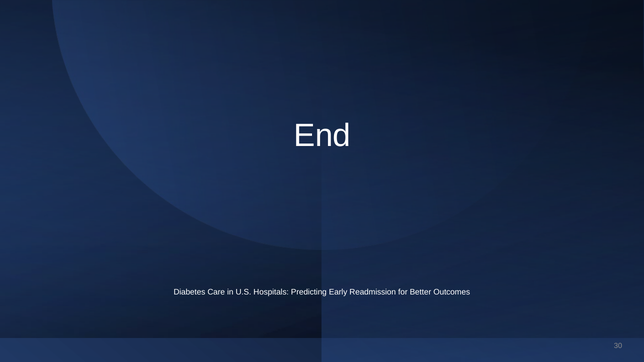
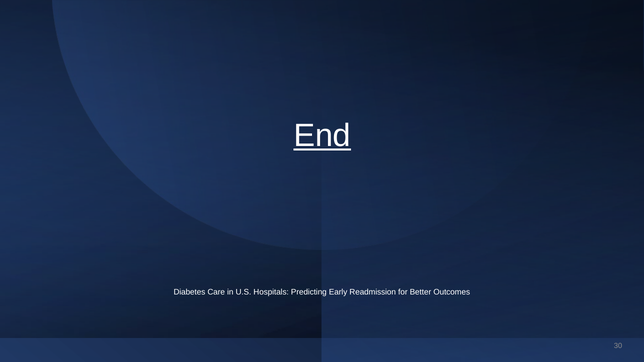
End underline: none -> present
